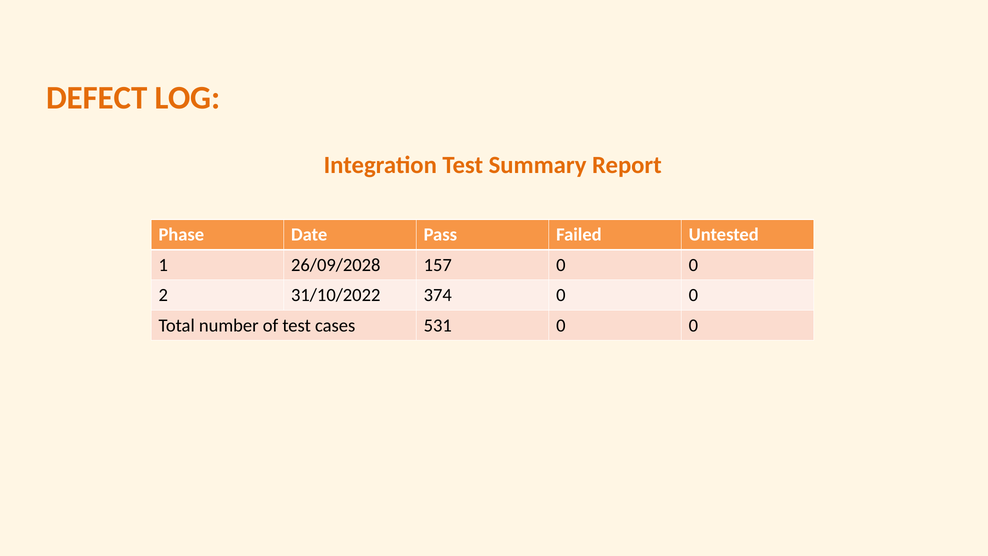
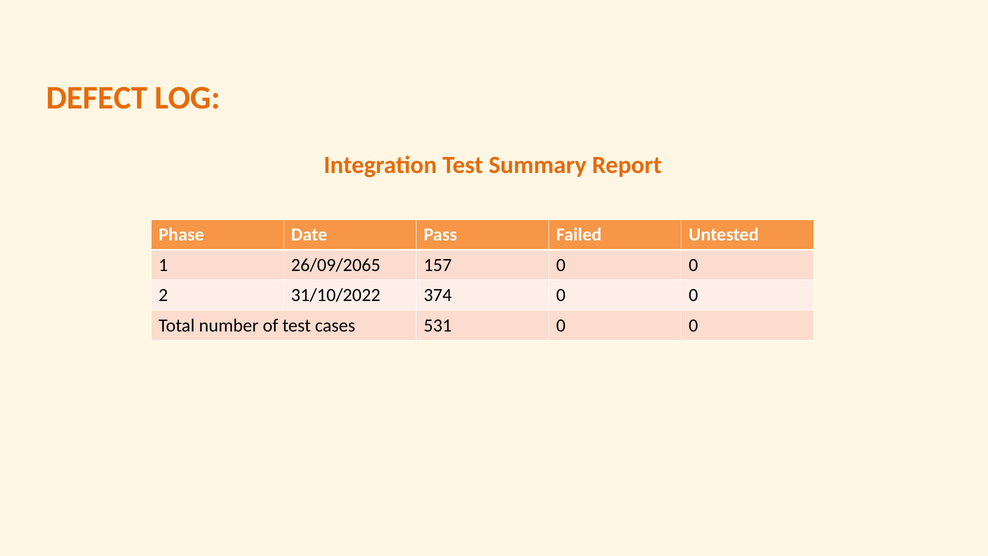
26/09/2028: 26/09/2028 -> 26/09/2065
